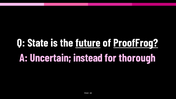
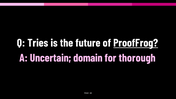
State: State -> Tries
future underline: present -> none
instead: instead -> domain
